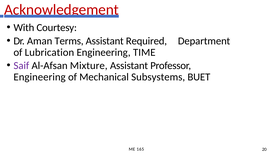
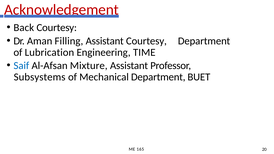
With: With -> Back
Terms: Terms -> Filling
Assistant Required: Required -> Courtesy
Saif colour: purple -> blue
Engineering at (40, 77): Engineering -> Subsystems
Mechanical Subsystems: Subsystems -> Department
